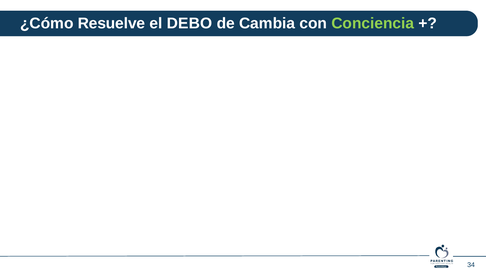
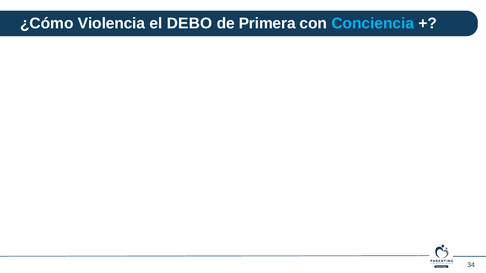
Resuelve: Resuelve -> Violencia
Cambia: Cambia -> Primera
Conciencia colour: light green -> light blue
